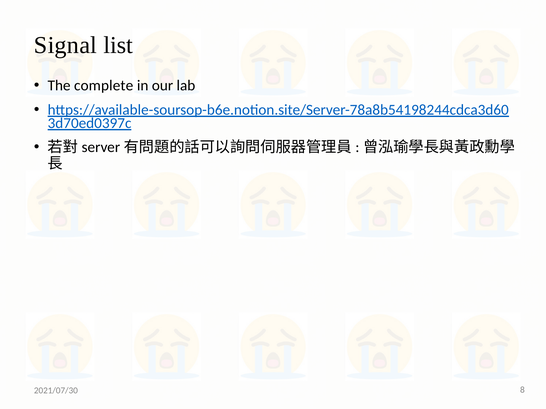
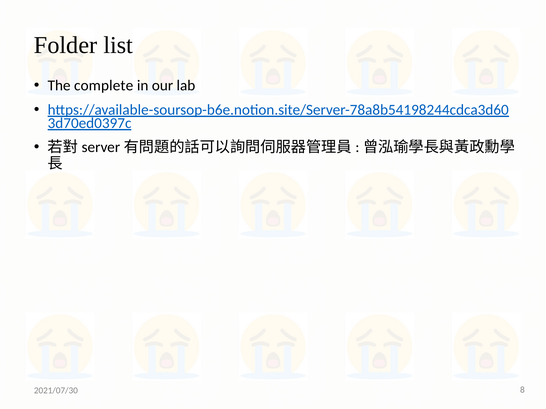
Signal: Signal -> Folder
